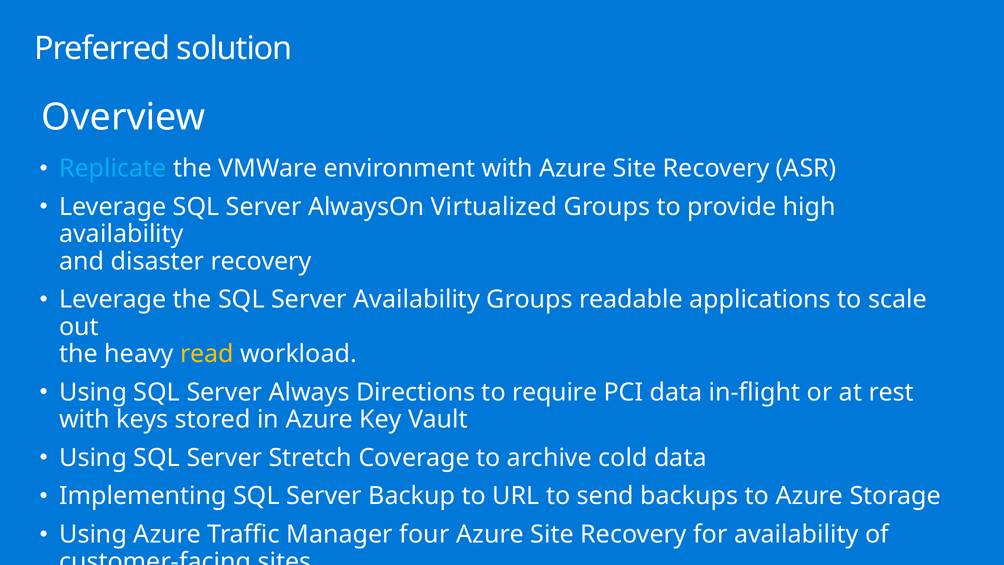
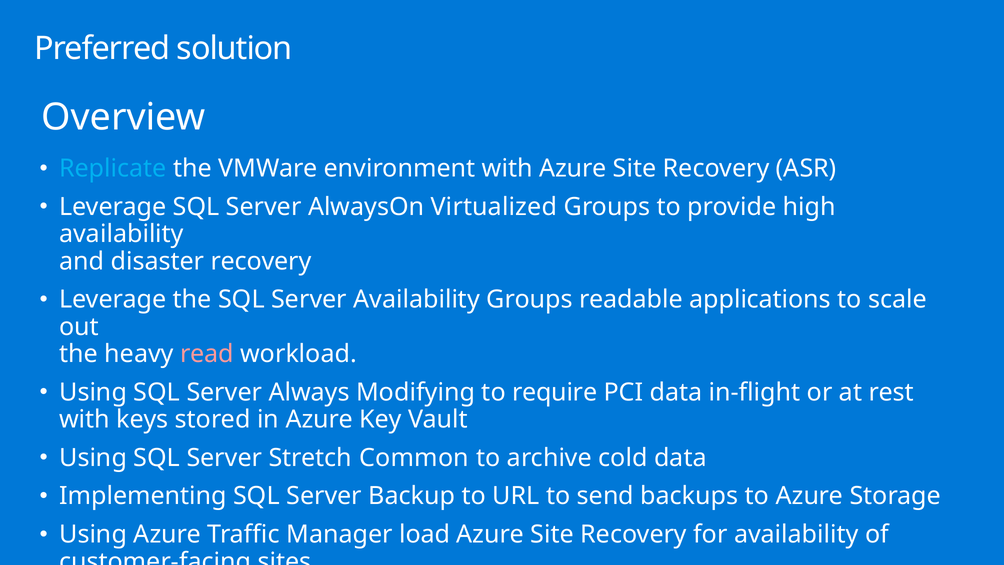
read colour: yellow -> pink
Directions: Directions -> Modifying
Coverage: Coverage -> Common
four: four -> load
